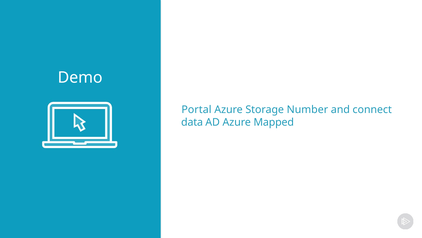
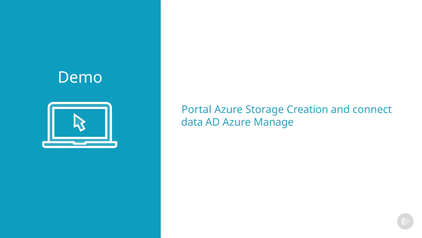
Number: Number -> Creation
Mapped: Mapped -> Manage
